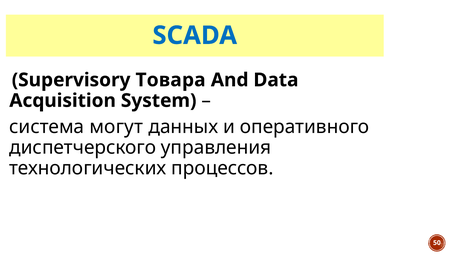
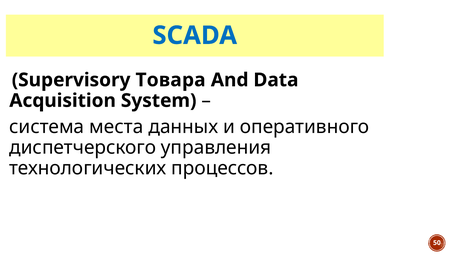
могут: могут -> места
